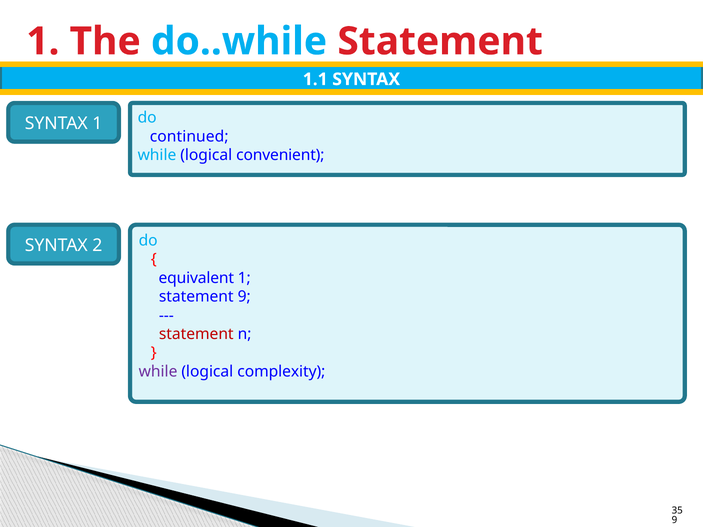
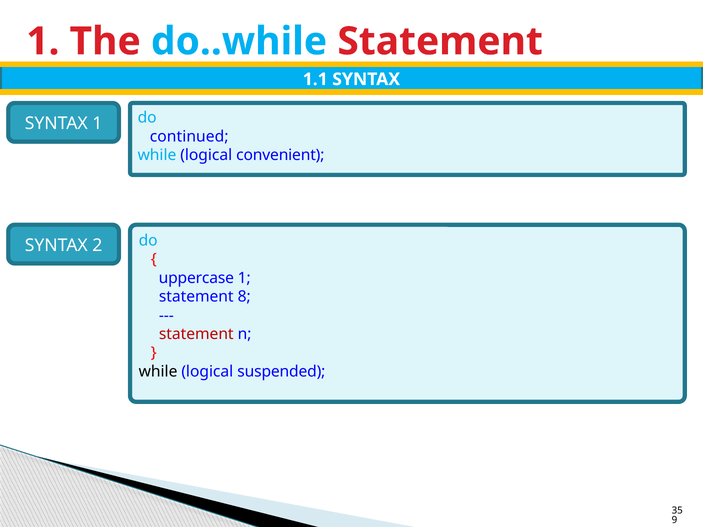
equivalent: equivalent -> uppercase
statement 9: 9 -> 8
while at (158, 372) colour: purple -> black
complexity: complexity -> suspended
